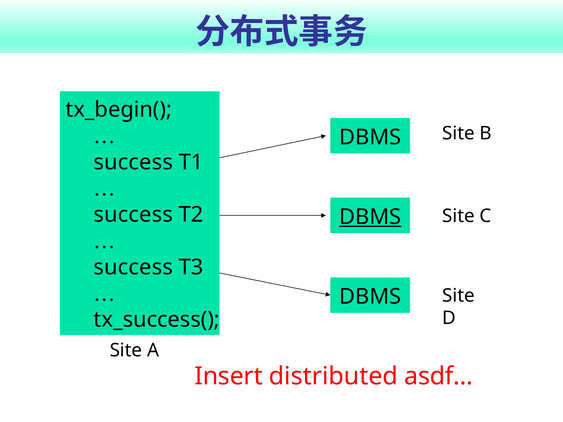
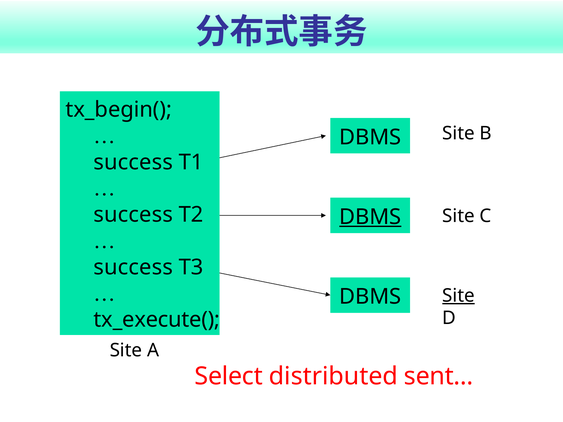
Site at (458, 296) underline: none -> present
tx_success(: tx_success( -> tx_execute(
Insert: Insert -> Select
asdf…: asdf… -> sent…
